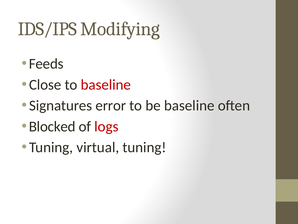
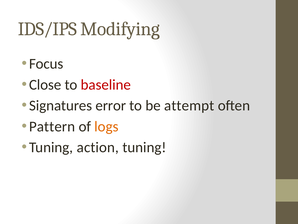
Feeds: Feeds -> Focus
be baseline: baseline -> attempt
Blocked: Blocked -> Pattern
logs colour: red -> orange
virtual: virtual -> action
